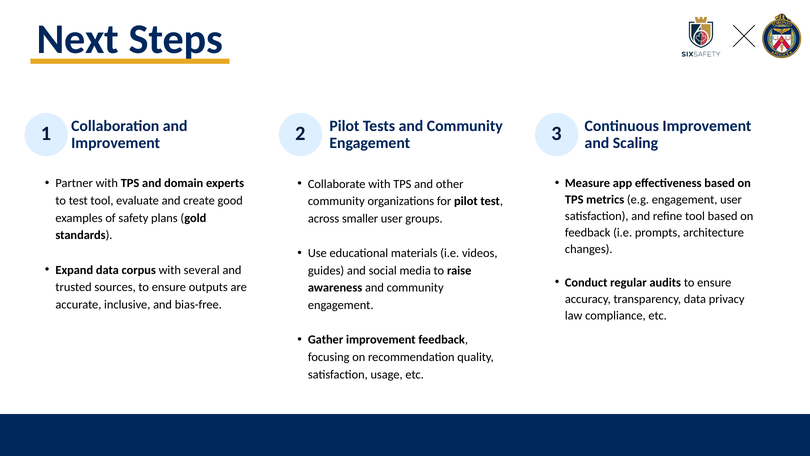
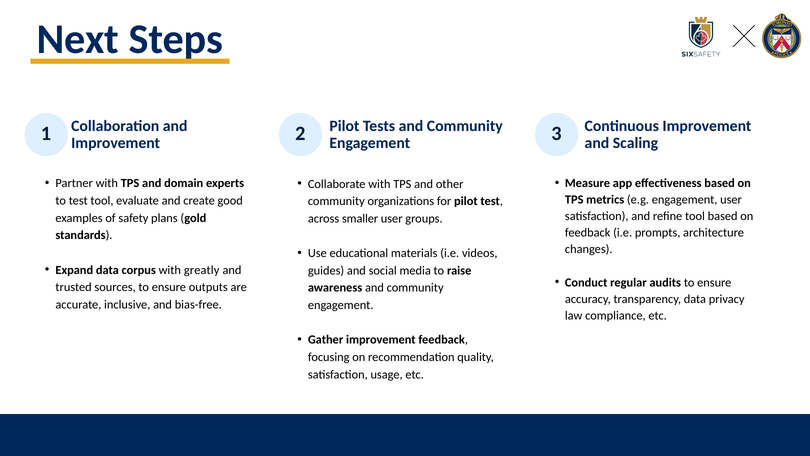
several: several -> greatly
